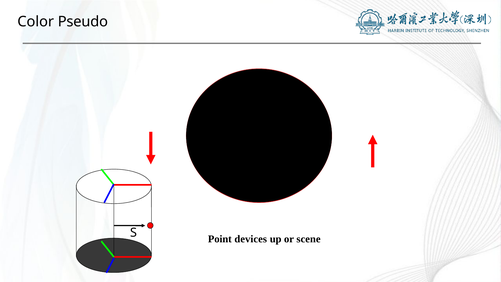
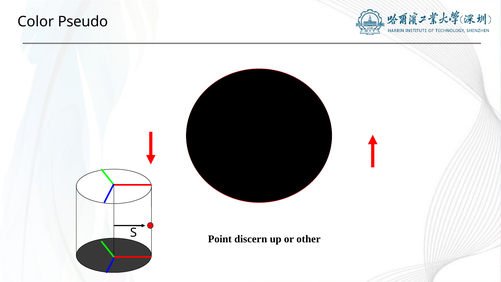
devices: devices -> discern
scene: scene -> other
